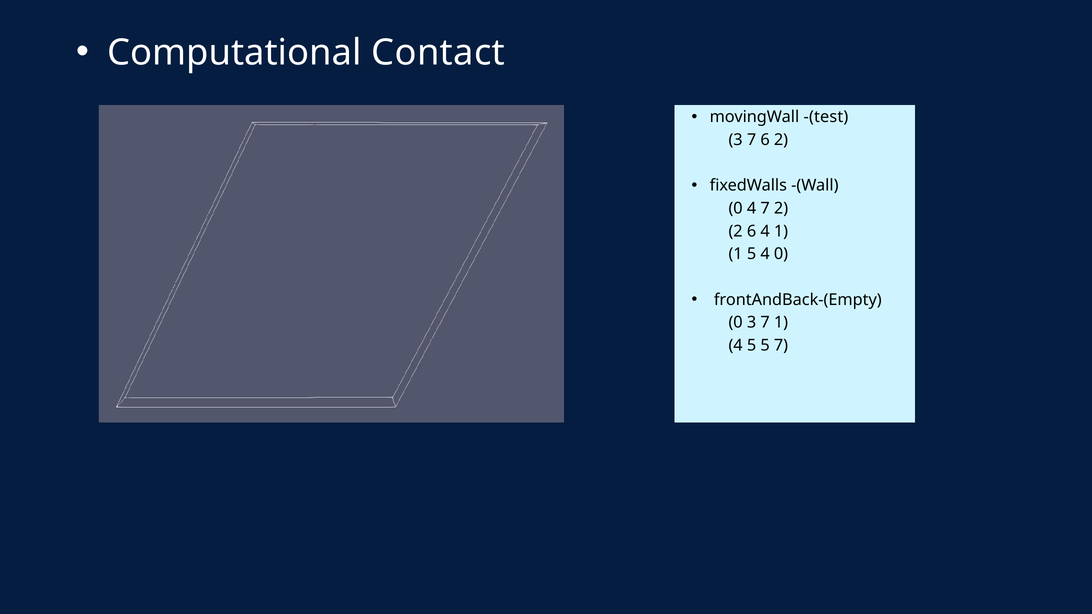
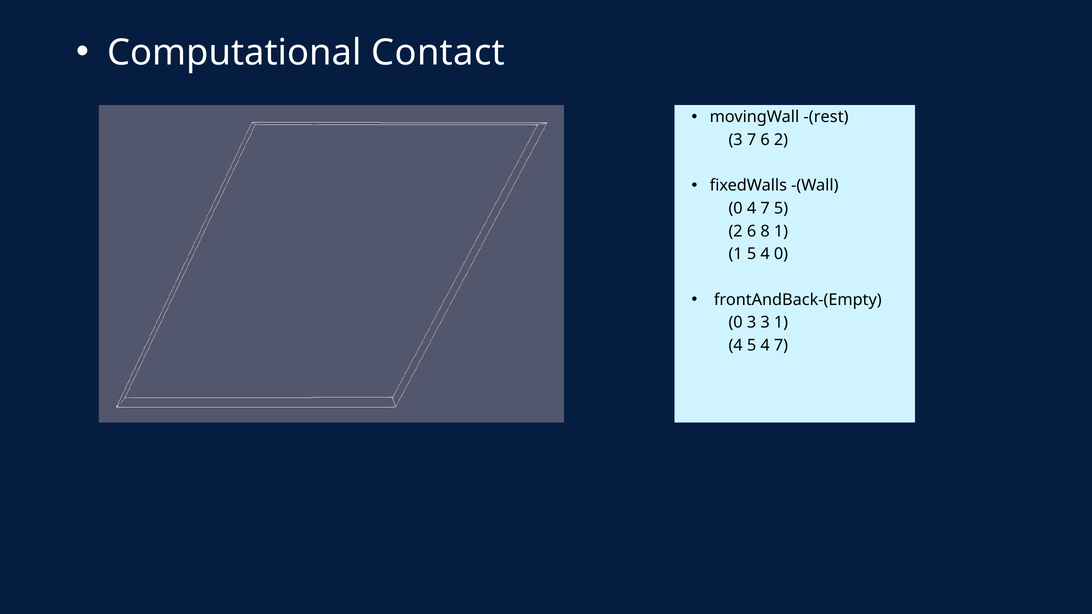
-(test: -(test -> -(rest
7 2: 2 -> 5
6 4: 4 -> 8
0 3 7: 7 -> 3
4 5 5: 5 -> 4
